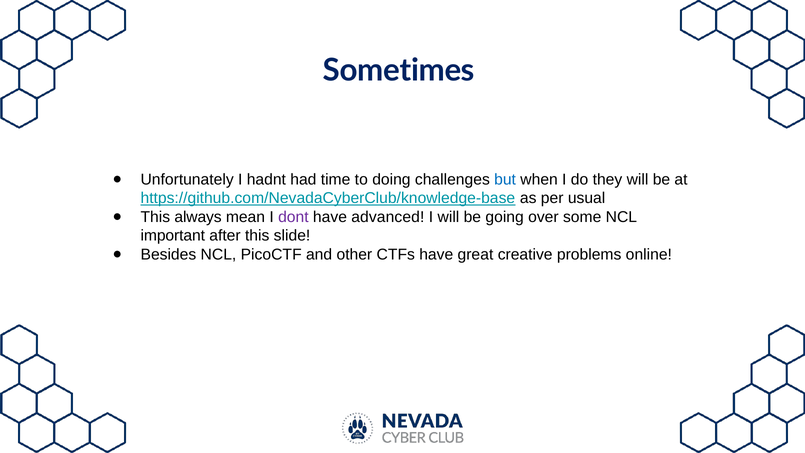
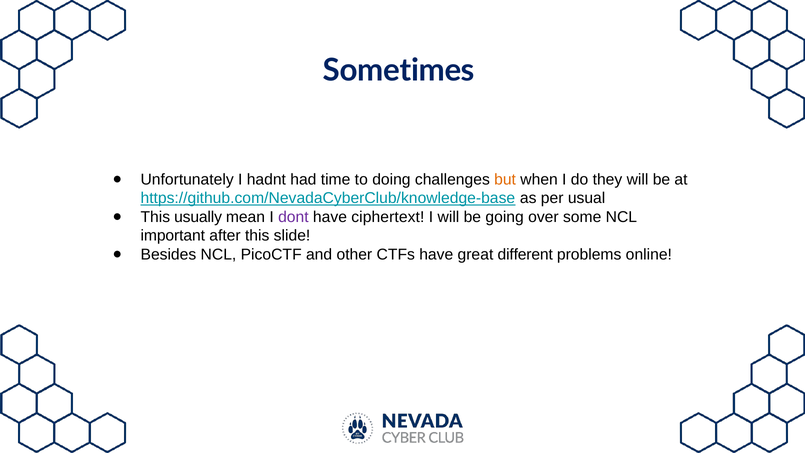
but colour: blue -> orange
always: always -> usually
advanced: advanced -> ciphertext
creative: creative -> different
